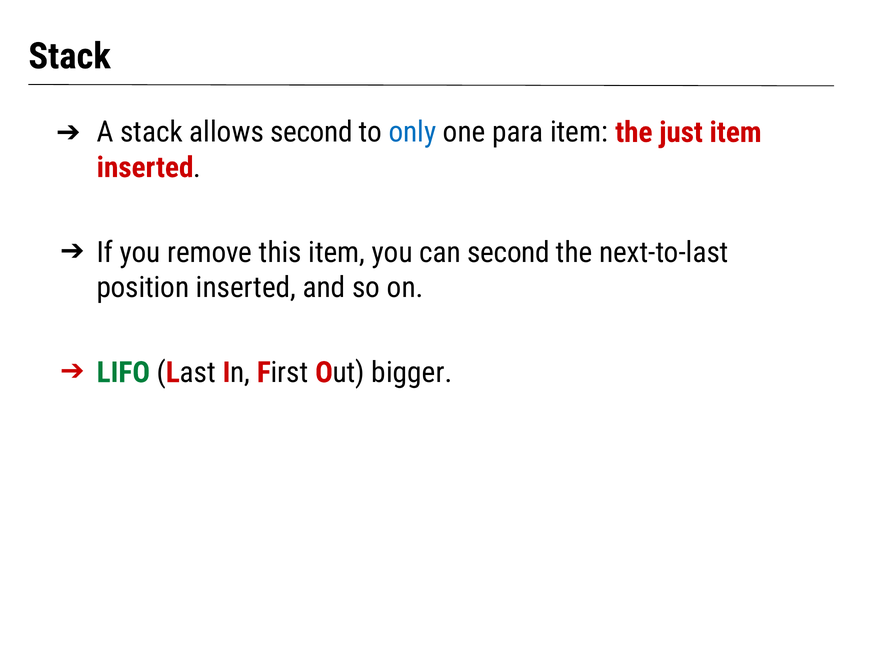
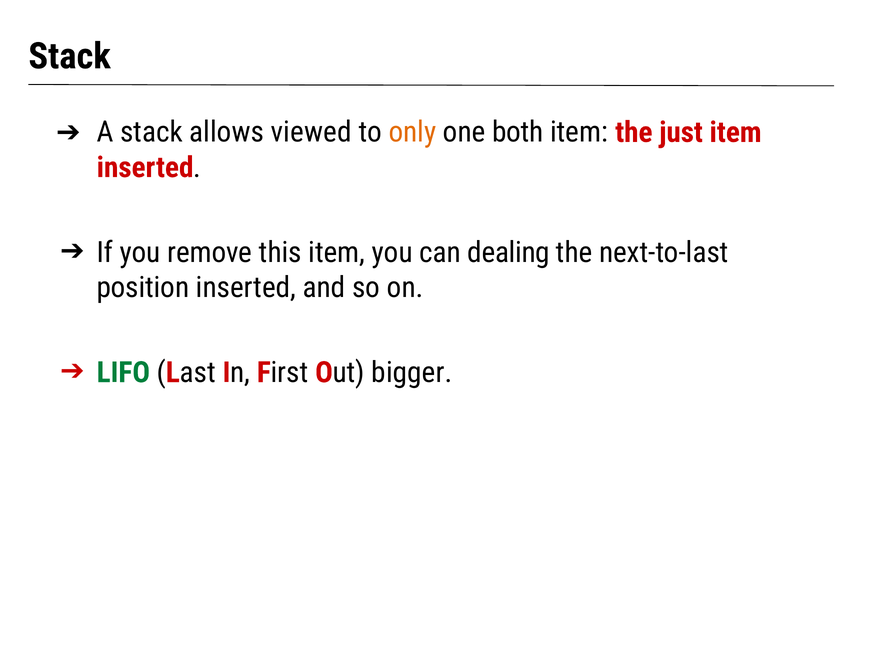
allows second: second -> viewed
only colour: blue -> orange
para: para -> both
can second: second -> dealing
